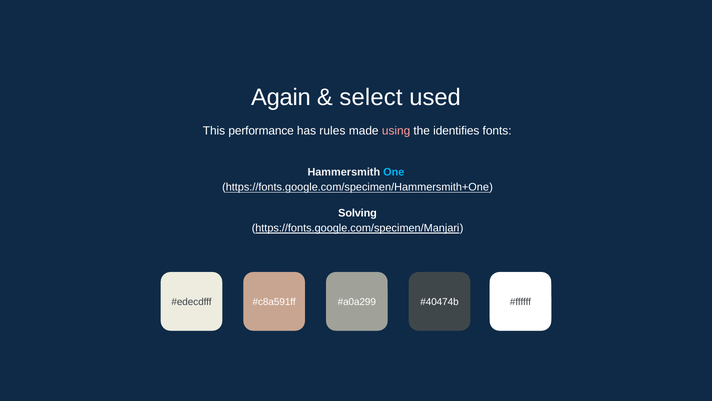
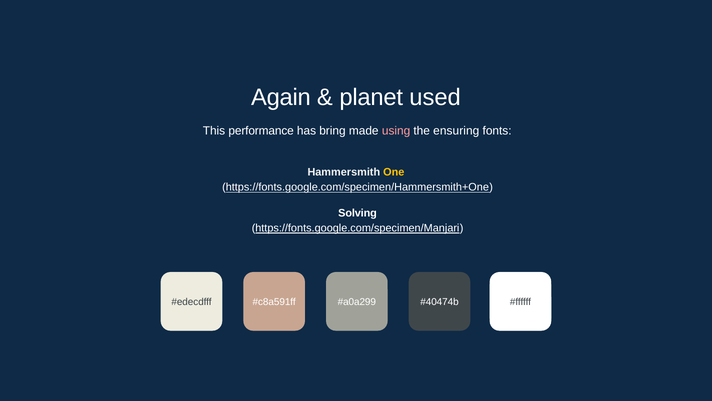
select: select -> planet
rules: rules -> bring
identifies: identifies -> ensuring
One colour: light blue -> yellow
